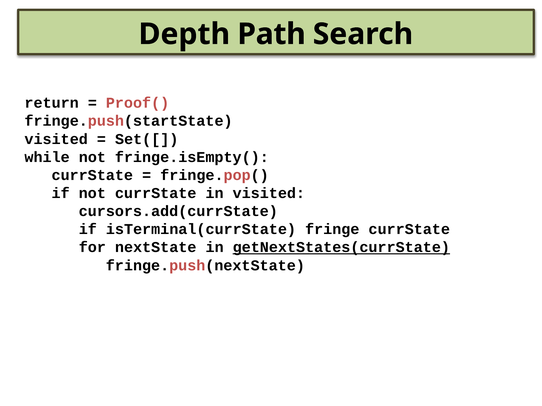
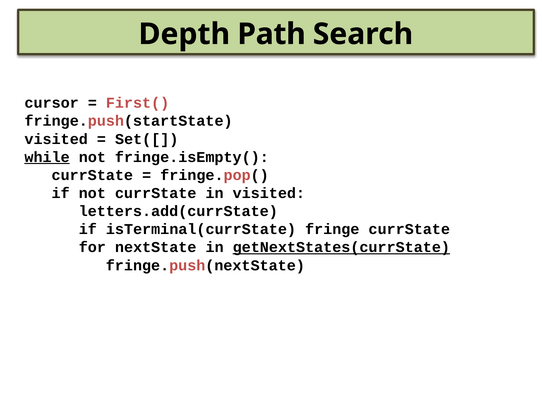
return: return -> cursor
Proof(: Proof( -> First(
while underline: none -> present
cursors.add(currState: cursors.add(currState -> letters.add(currState
